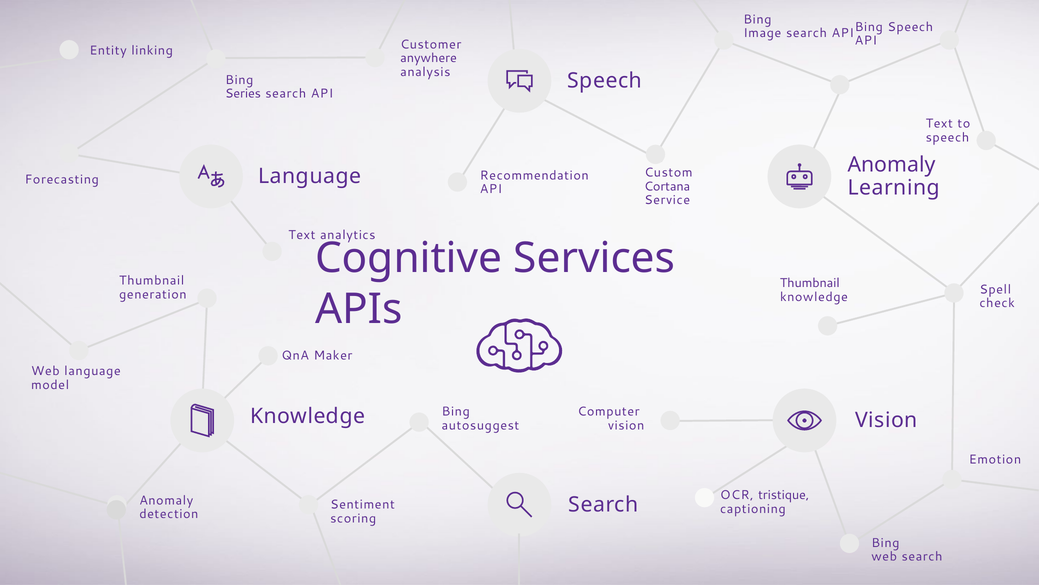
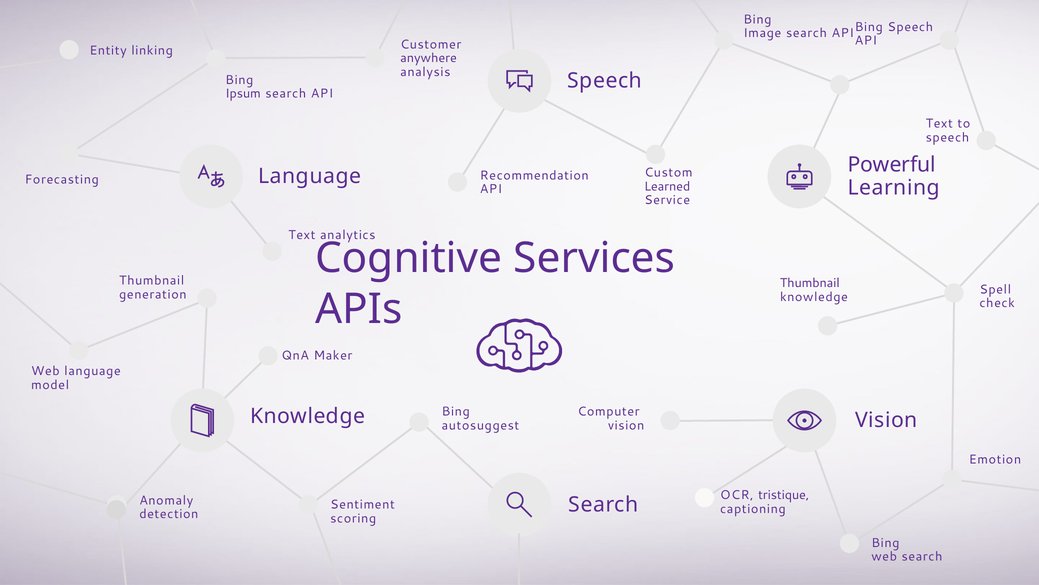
Series: Series -> Ipsum
Anomaly at (892, 165): Anomaly -> Powerful
Cortana: Cortana -> Learned
